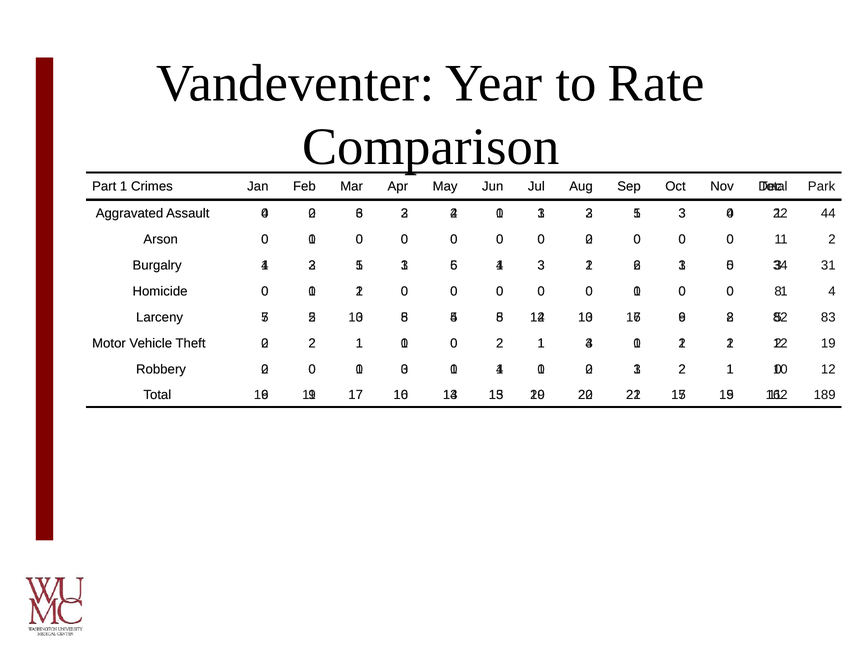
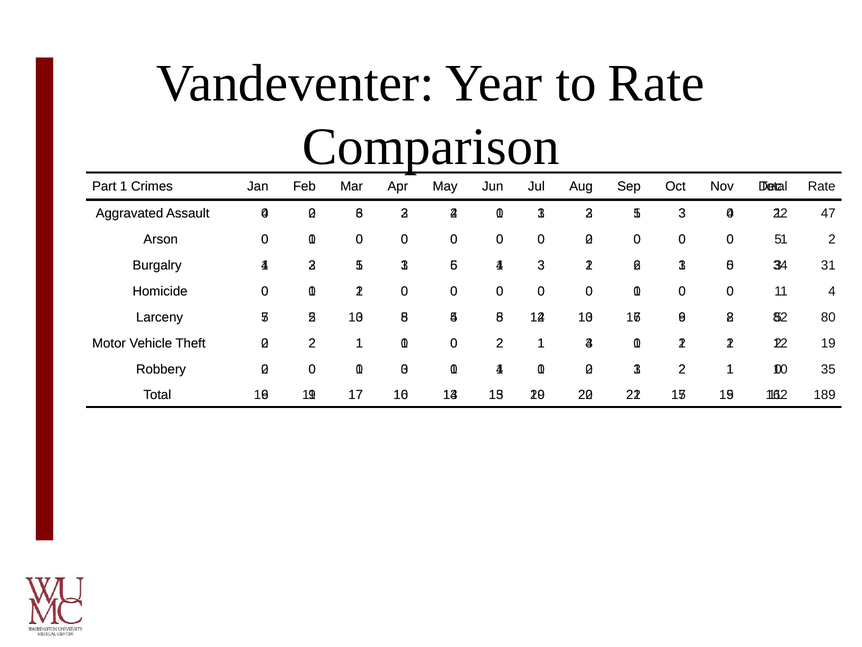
Park at (822, 186): Park -> Rate
44: 44 -> 47
1 at (778, 239): 1 -> 5
8 at (778, 291): 8 -> 1
83: 83 -> 80
12 at (828, 369): 12 -> 35
